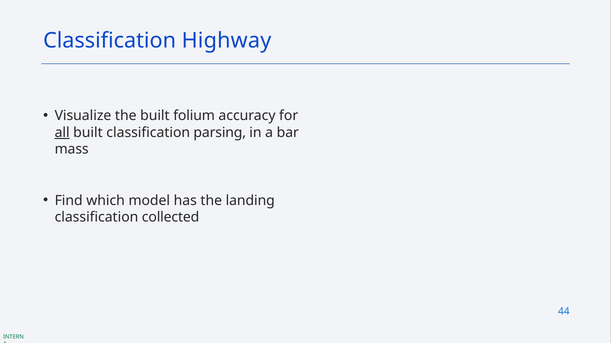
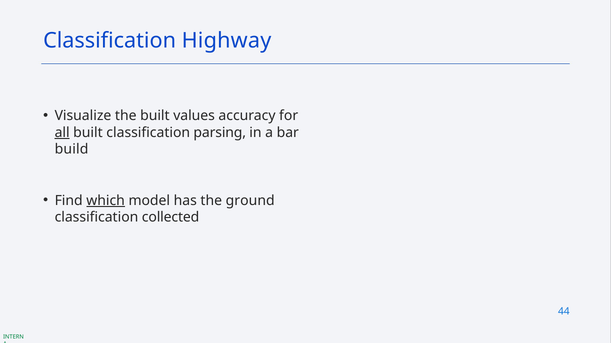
folium: folium -> values
mass: mass -> build
which underline: none -> present
landing: landing -> ground
